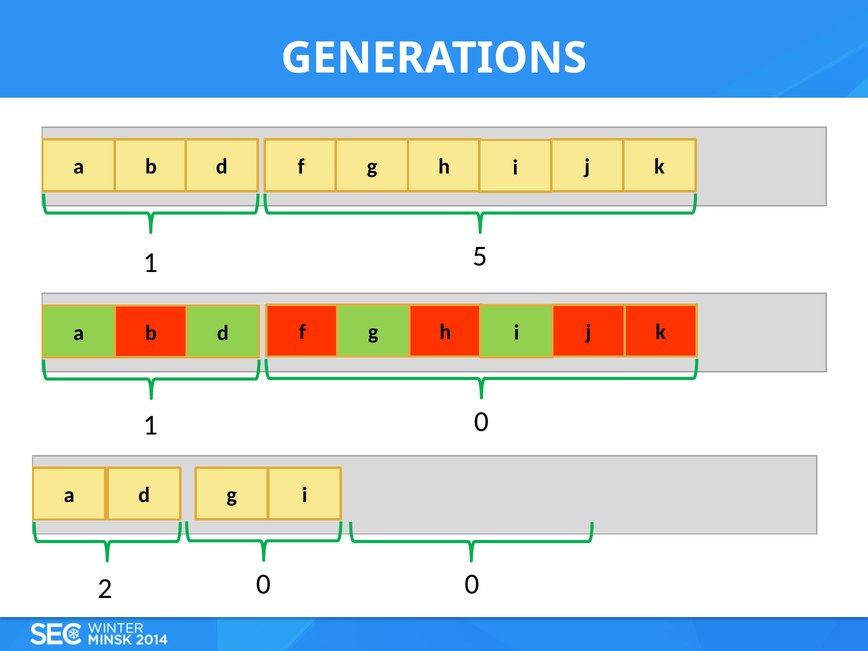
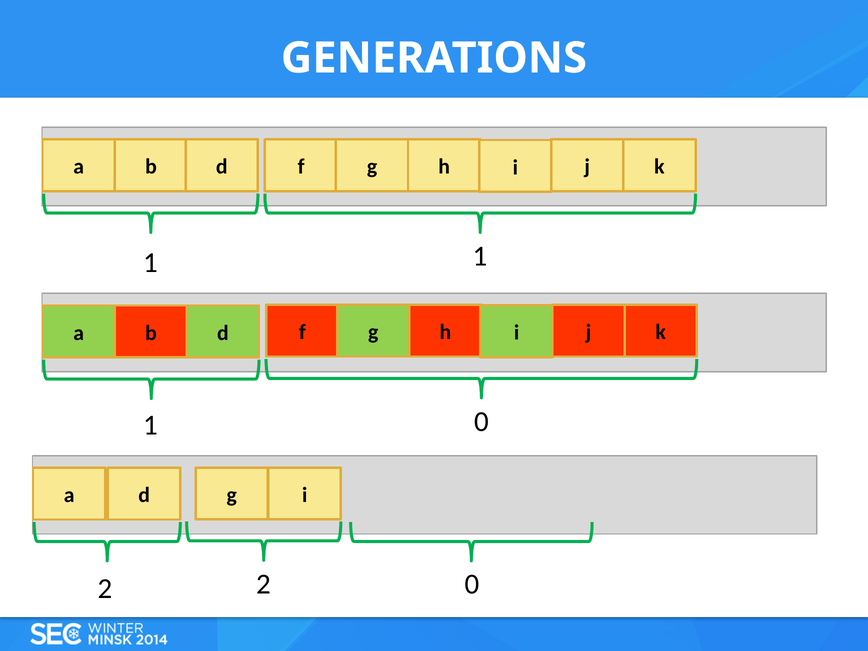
1 5: 5 -> 1
2 0: 0 -> 2
